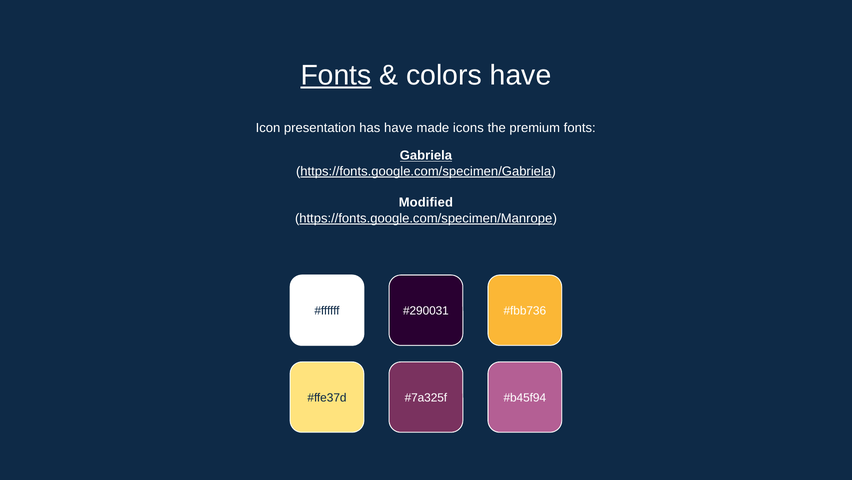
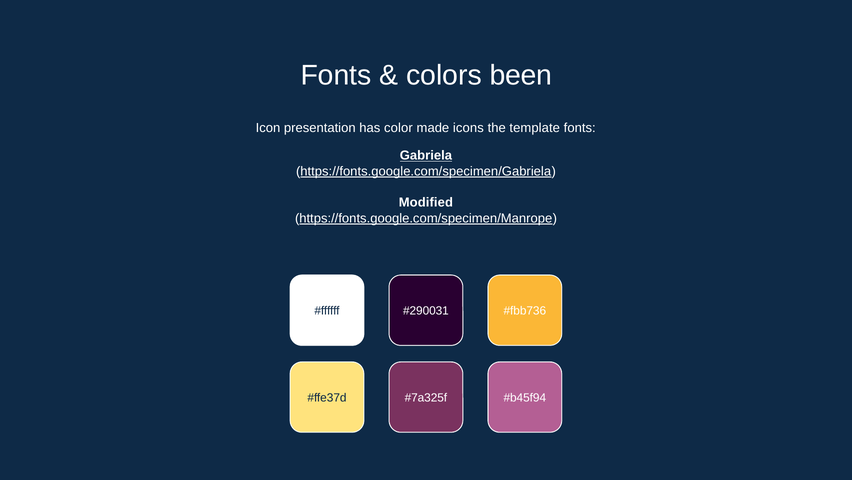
Fonts at (336, 75) underline: present -> none
colors have: have -> been
has have: have -> color
premium: premium -> template
